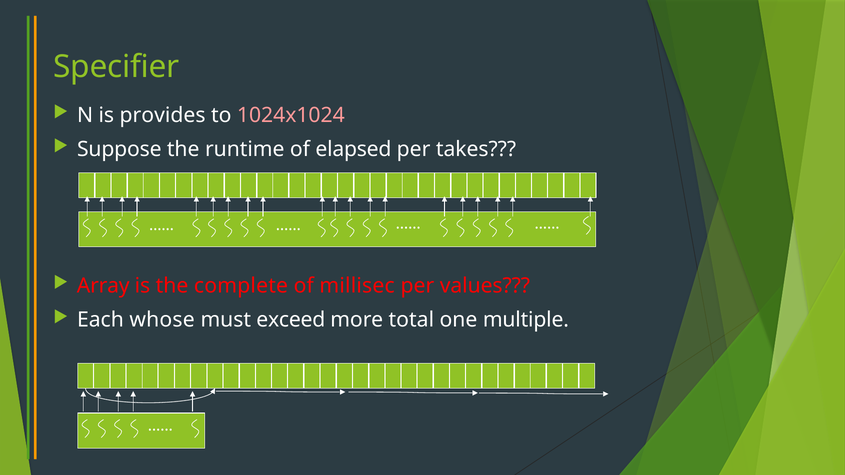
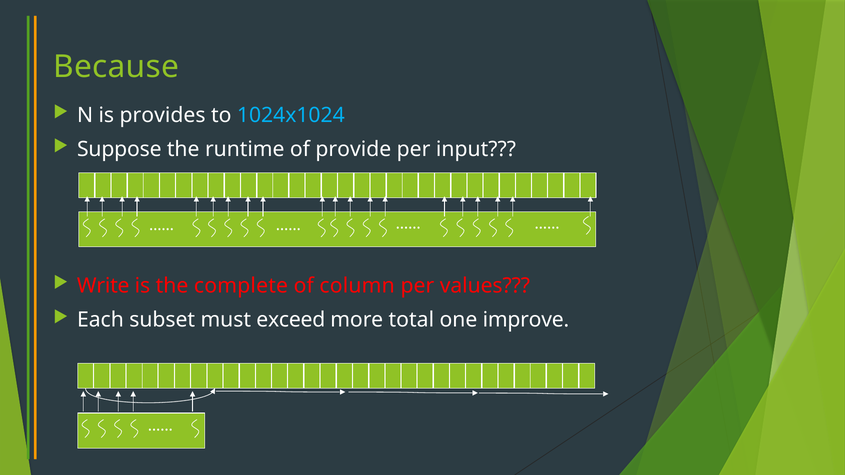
Specifier: Specifier -> Because
1024x1024 colour: pink -> light blue
elapsed: elapsed -> provide
takes: takes -> input
Array: Array -> Write
millisec: millisec -> column
whose: whose -> subset
multiple: multiple -> improve
